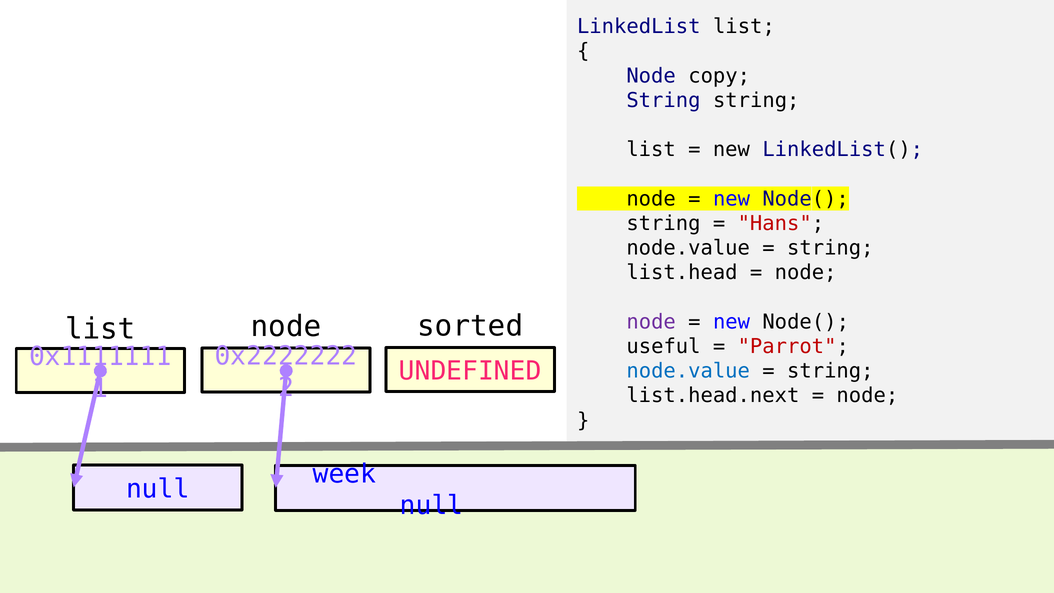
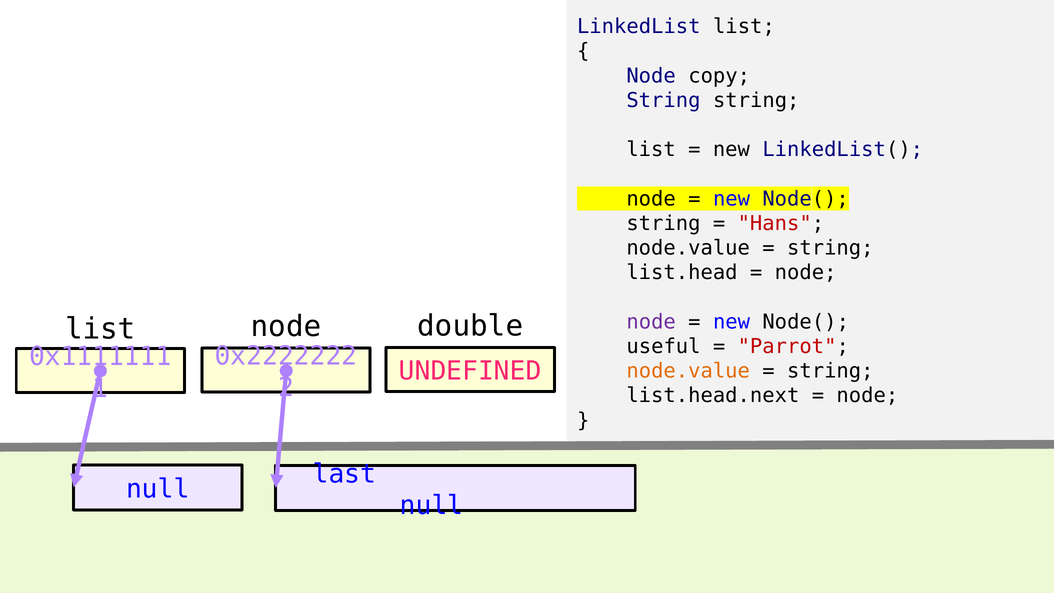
sorted: sorted -> double
node.value at (688, 371) colour: blue -> orange
week: week -> last
